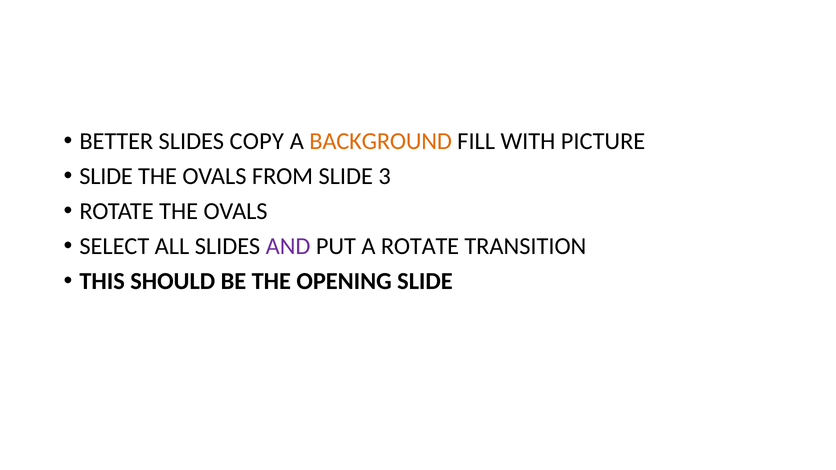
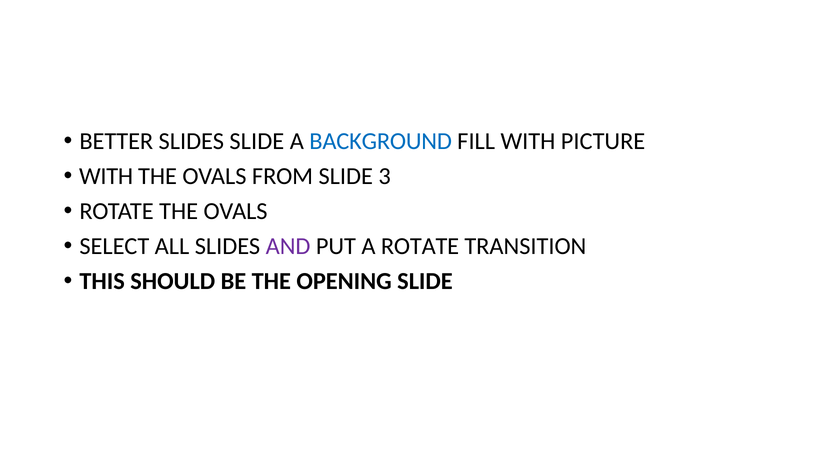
SLIDES COPY: COPY -> SLIDE
BACKGROUND colour: orange -> blue
SLIDE at (106, 176): SLIDE -> WITH
